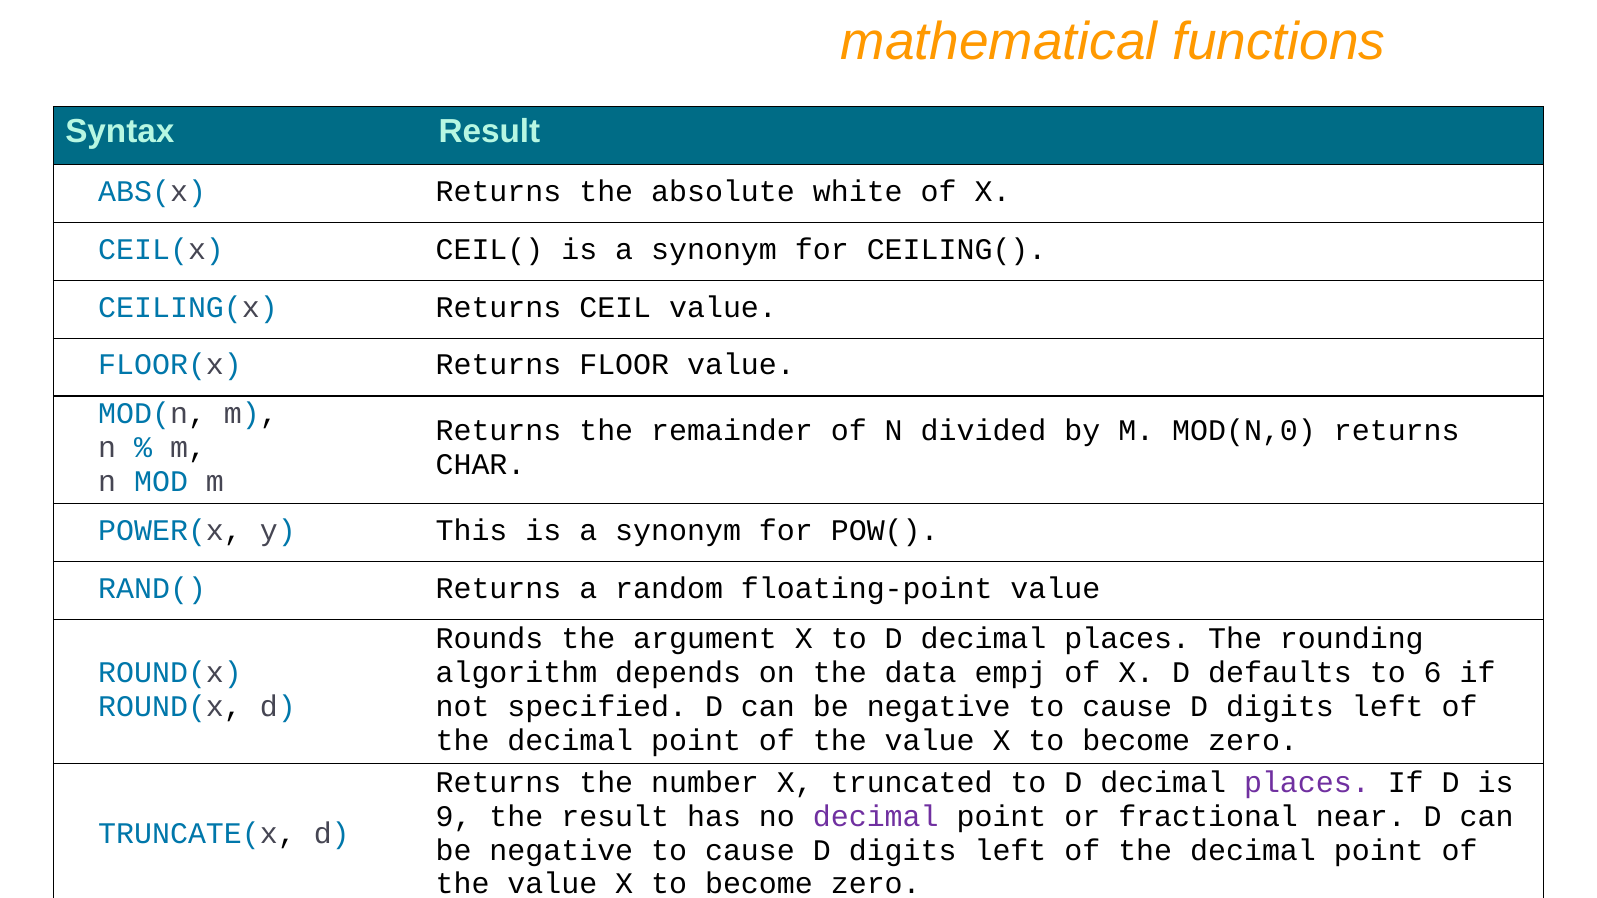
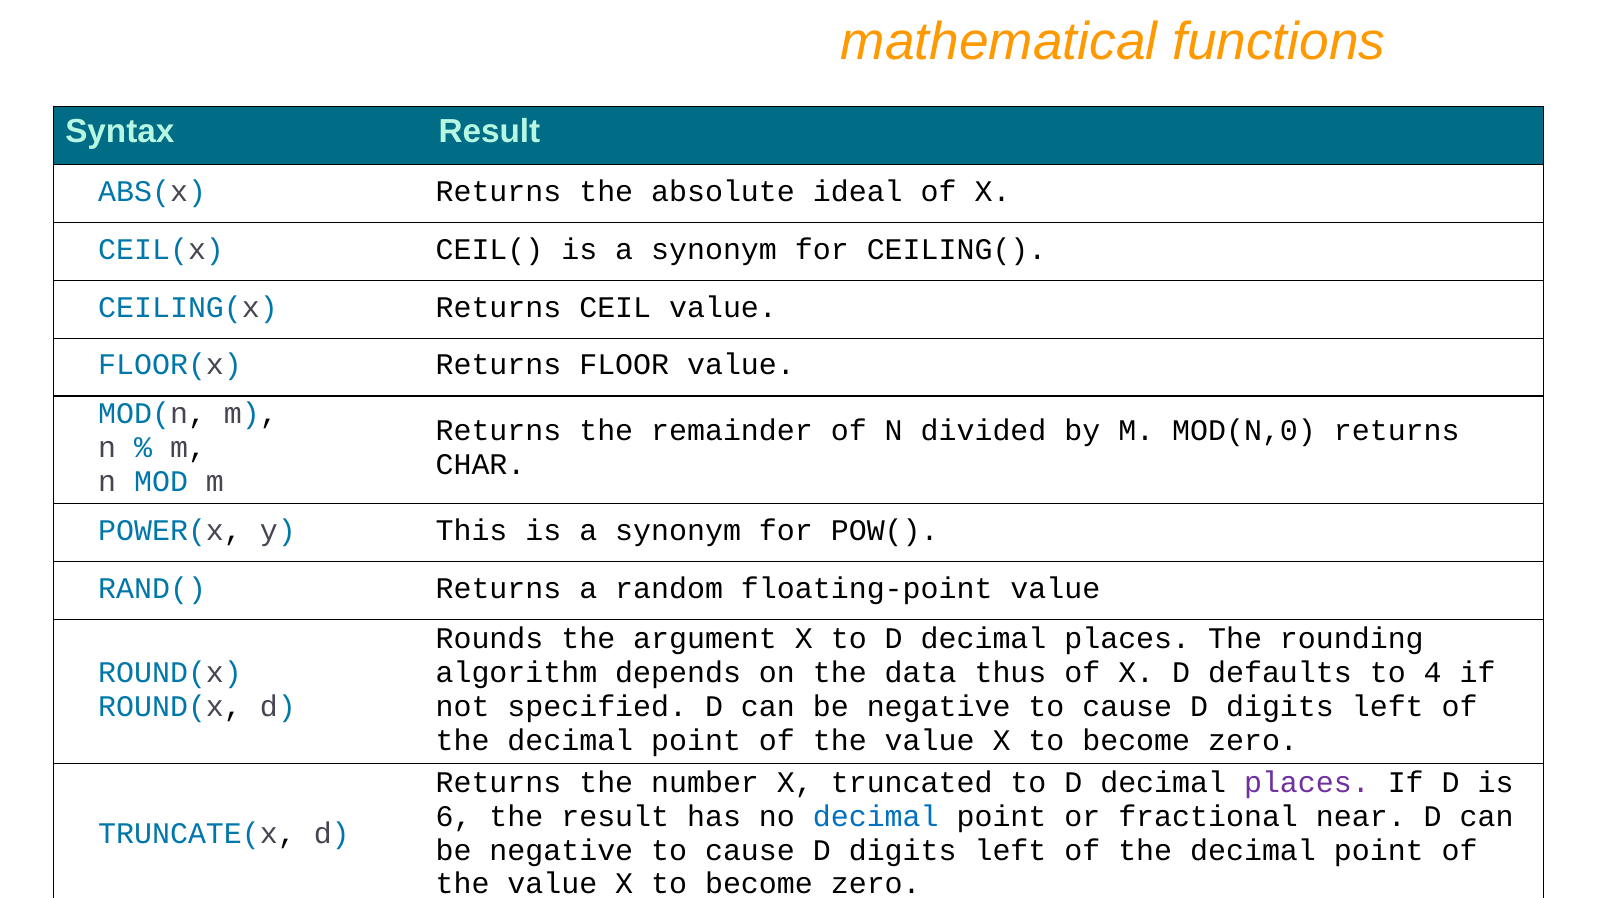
white: white -> ideal
empj: empj -> thus
6: 6 -> 4
9: 9 -> 6
decimal at (876, 817) colour: purple -> blue
